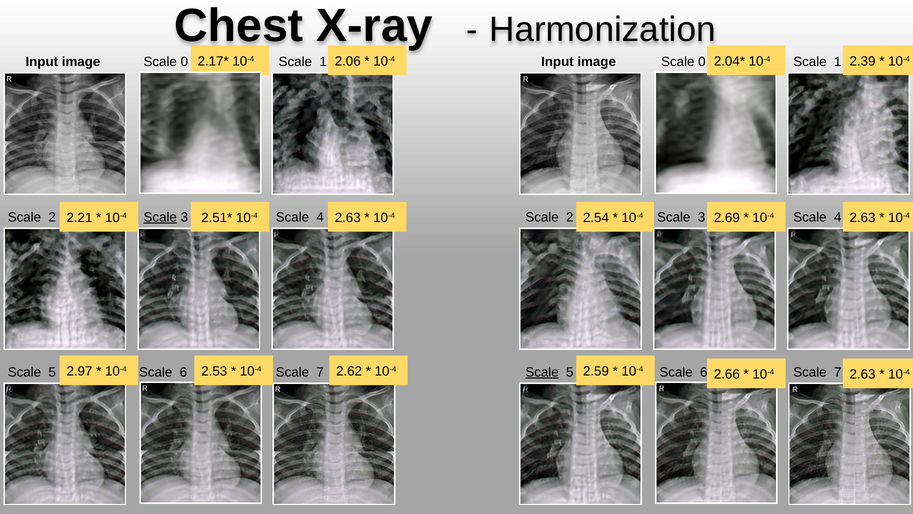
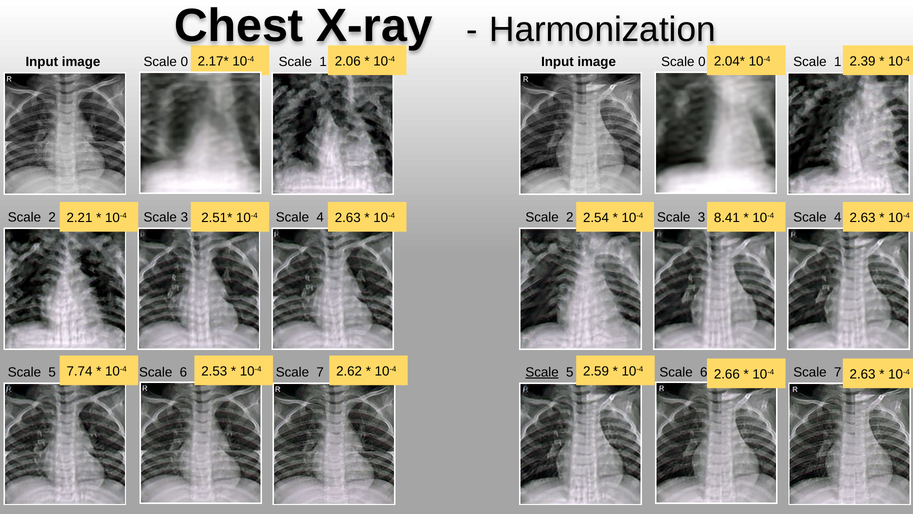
Scale at (160, 217) underline: present -> none
2.69: 2.69 -> 8.41
2.97: 2.97 -> 7.74
